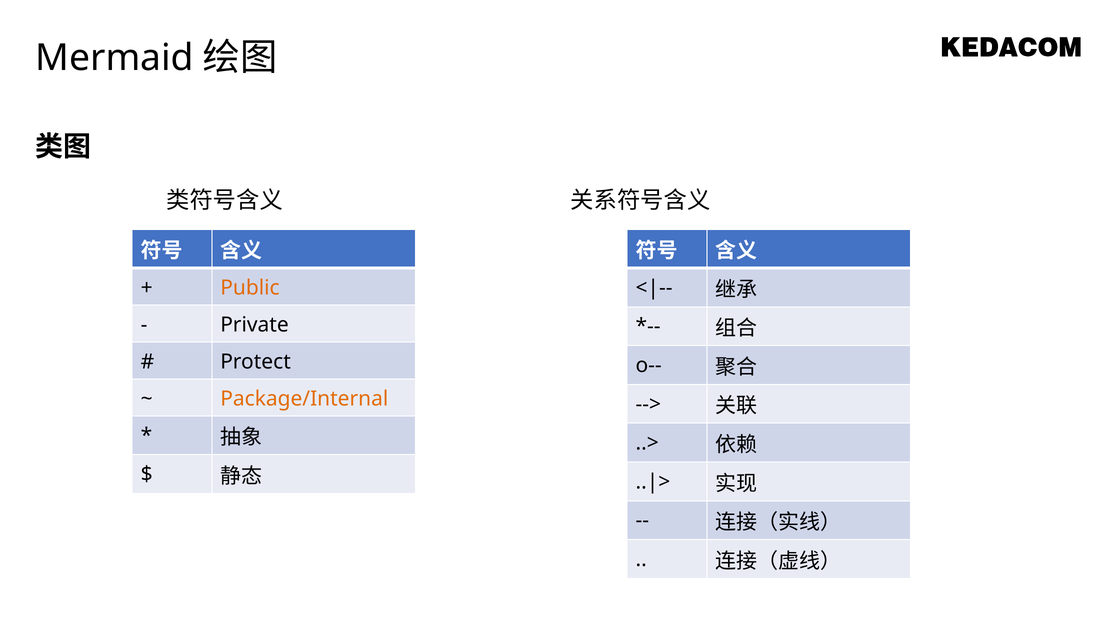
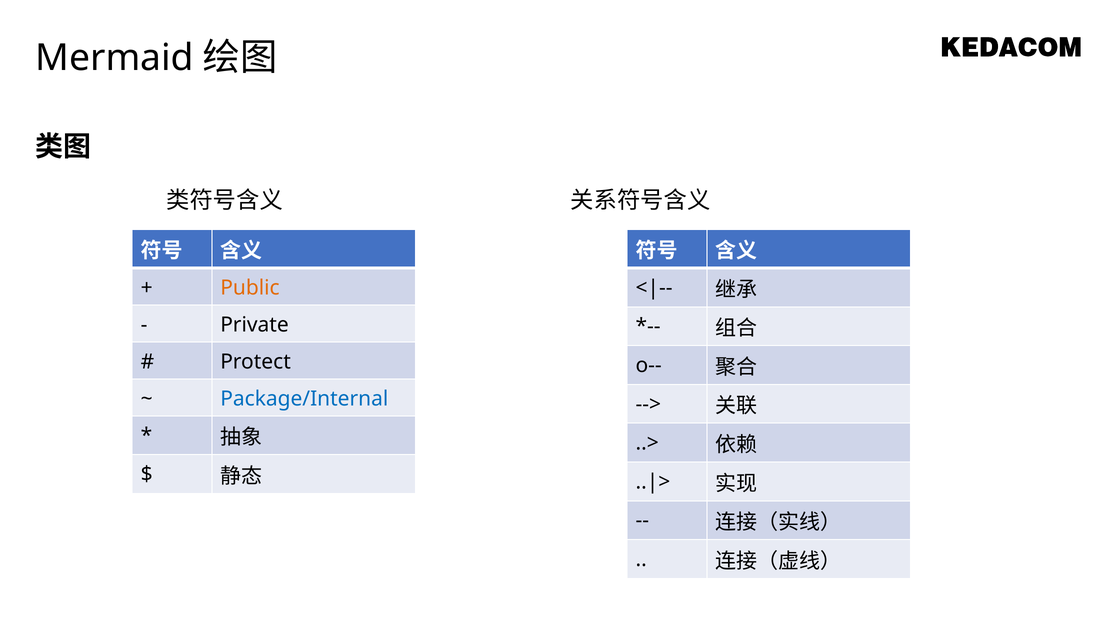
Package/Internal colour: orange -> blue
